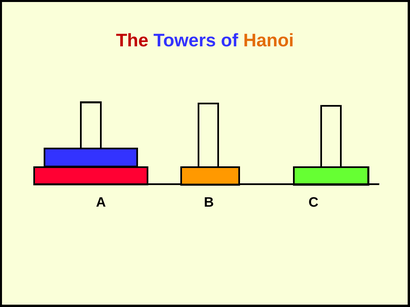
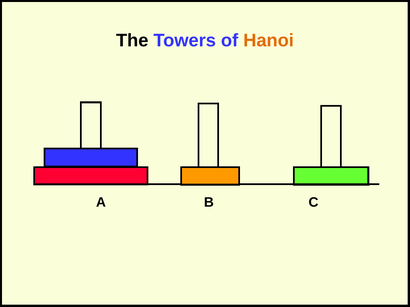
The colour: red -> black
